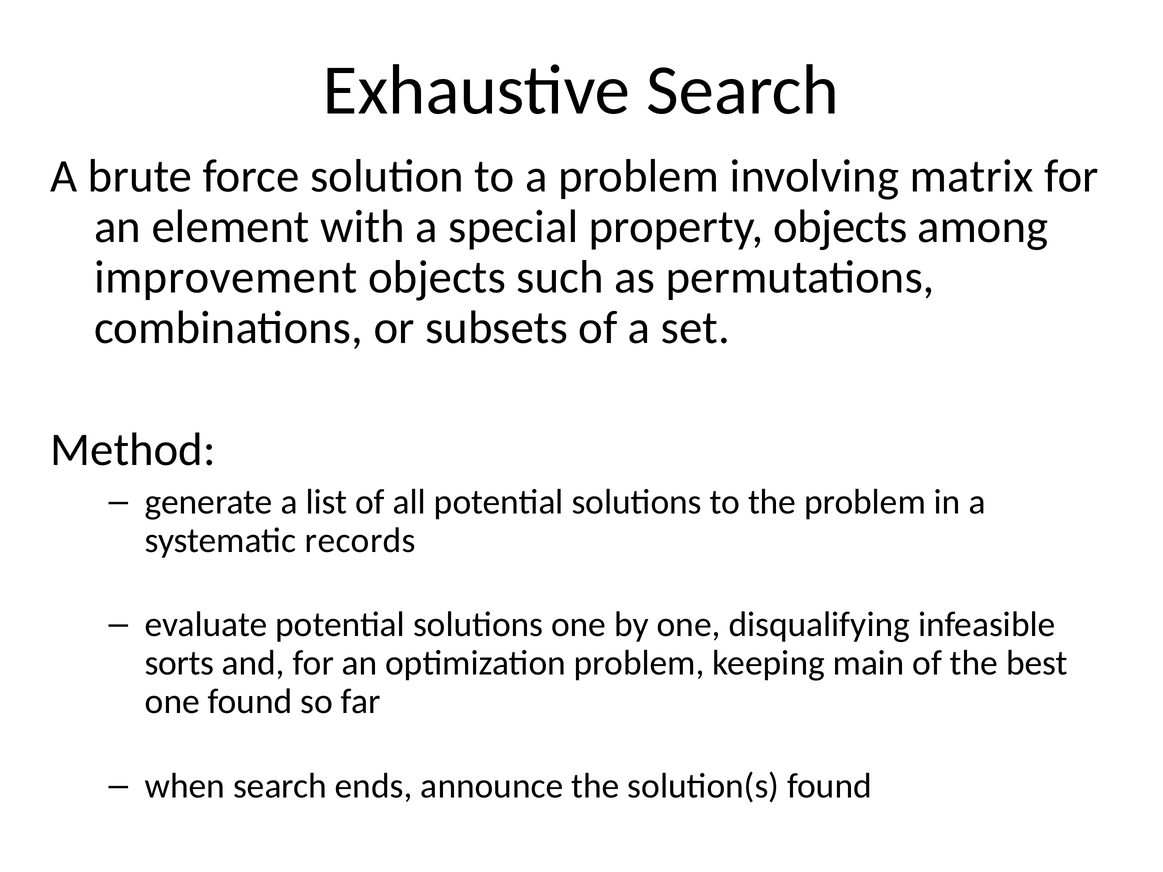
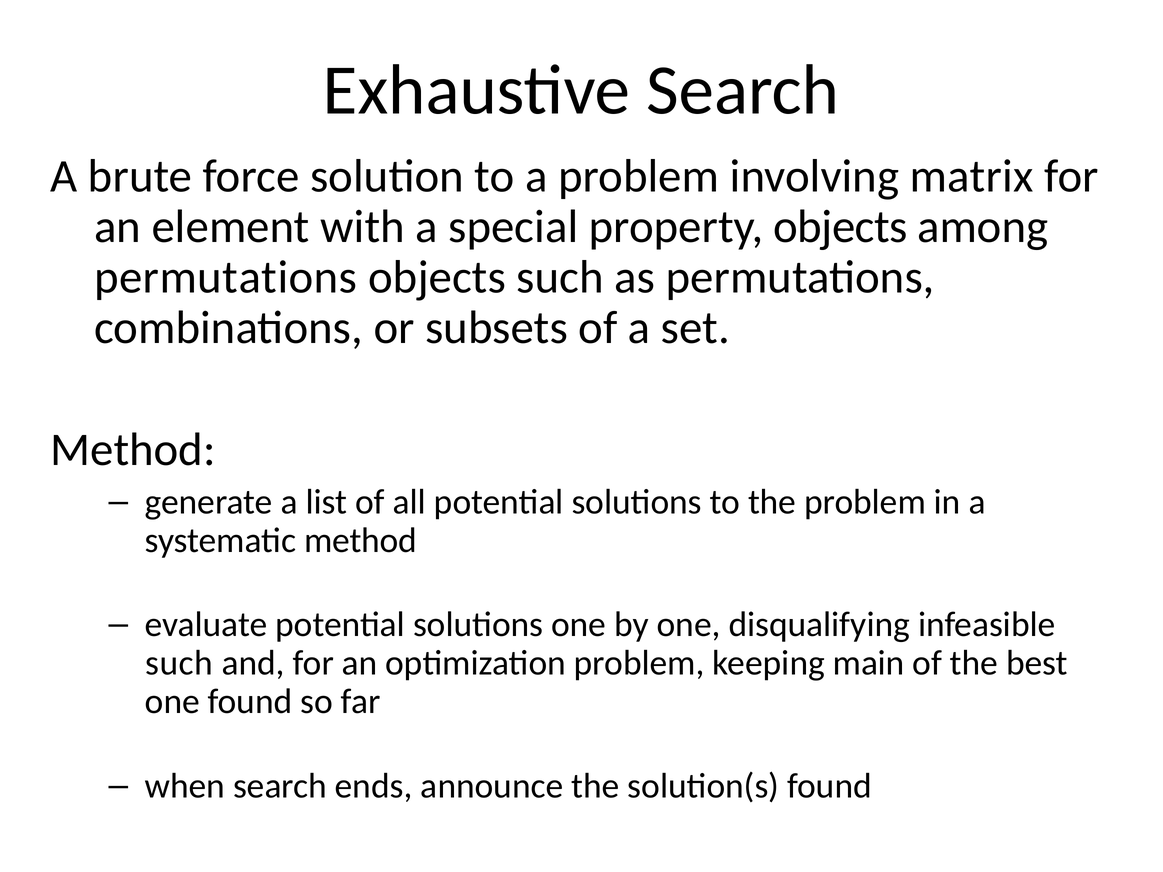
improvement at (226, 277): improvement -> permutations
systematic records: records -> method
sorts at (179, 663): sorts -> such
